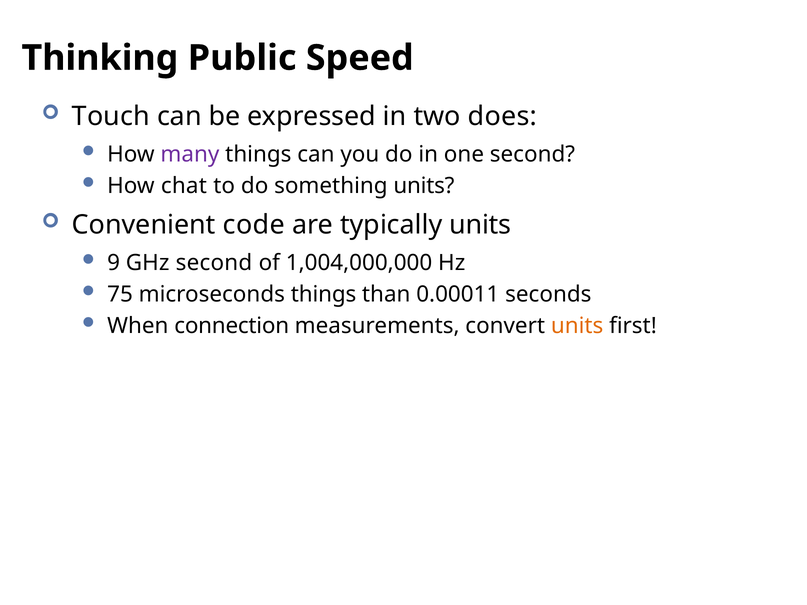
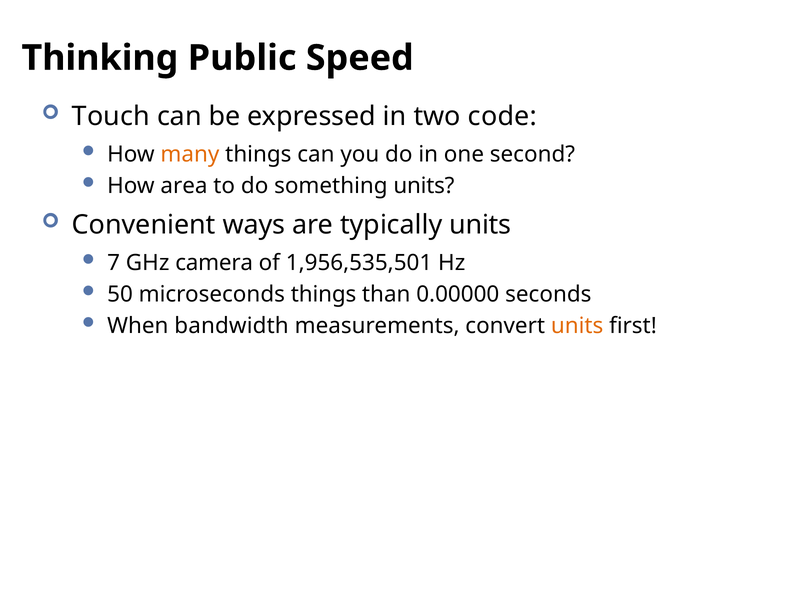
does: does -> code
many colour: purple -> orange
chat: chat -> area
code: code -> ways
9: 9 -> 7
GHz second: second -> camera
1,004,000,000: 1,004,000,000 -> 1,956,535,501
75: 75 -> 50
0.00011: 0.00011 -> 0.00000
connection: connection -> bandwidth
